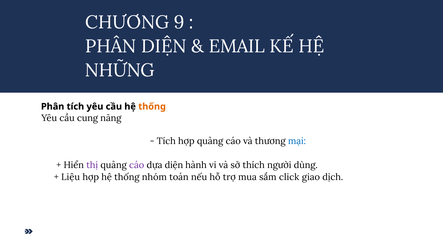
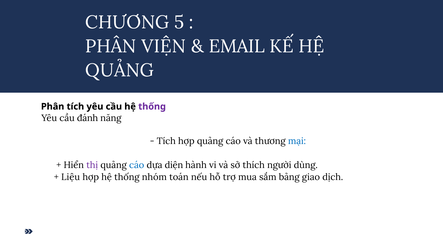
9: 9 -> 5
PHÂN DIỆN: DIỆN -> VIỆN
NHỮNG at (120, 70): NHỮNG -> QUẢNG
thống at (152, 107) colour: orange -> purple
cung: cung -> đánh
cáo at (137, 165) colour: purple -> blue
click: click -> bảng
